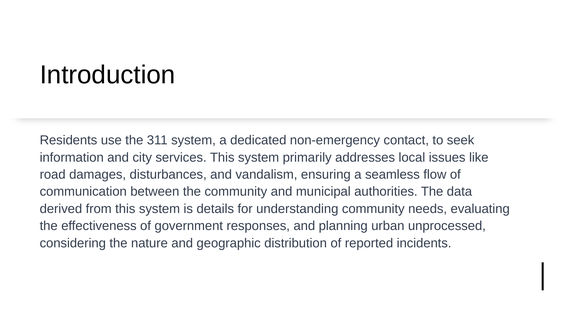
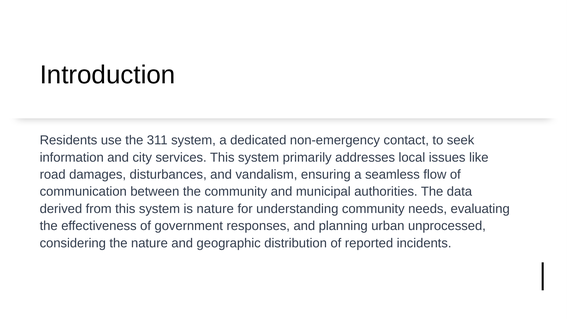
is details: details -> nature
